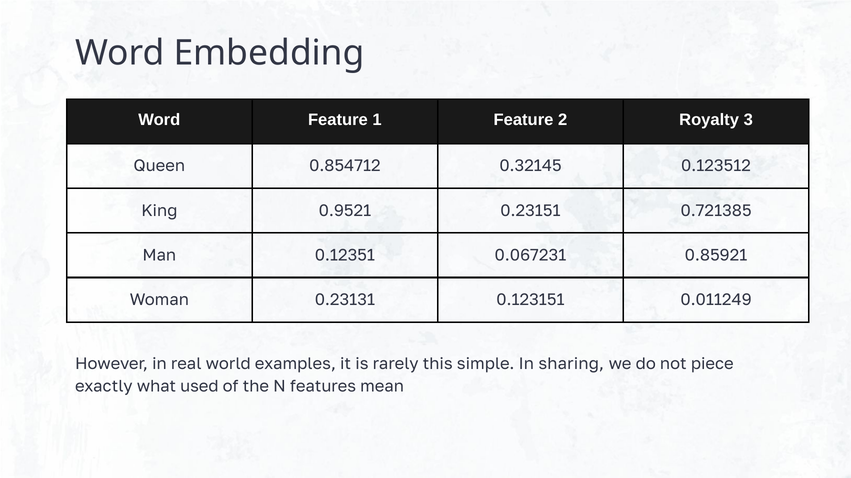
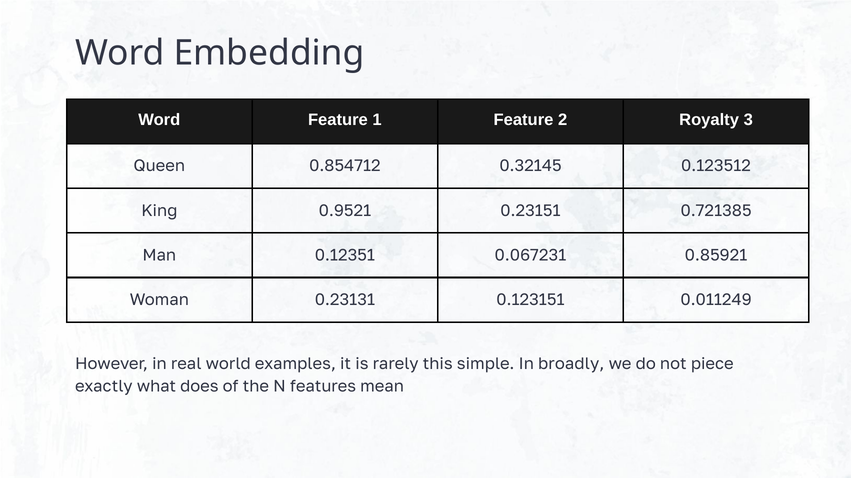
sharing: sharing -> broadly
used: used -> does
